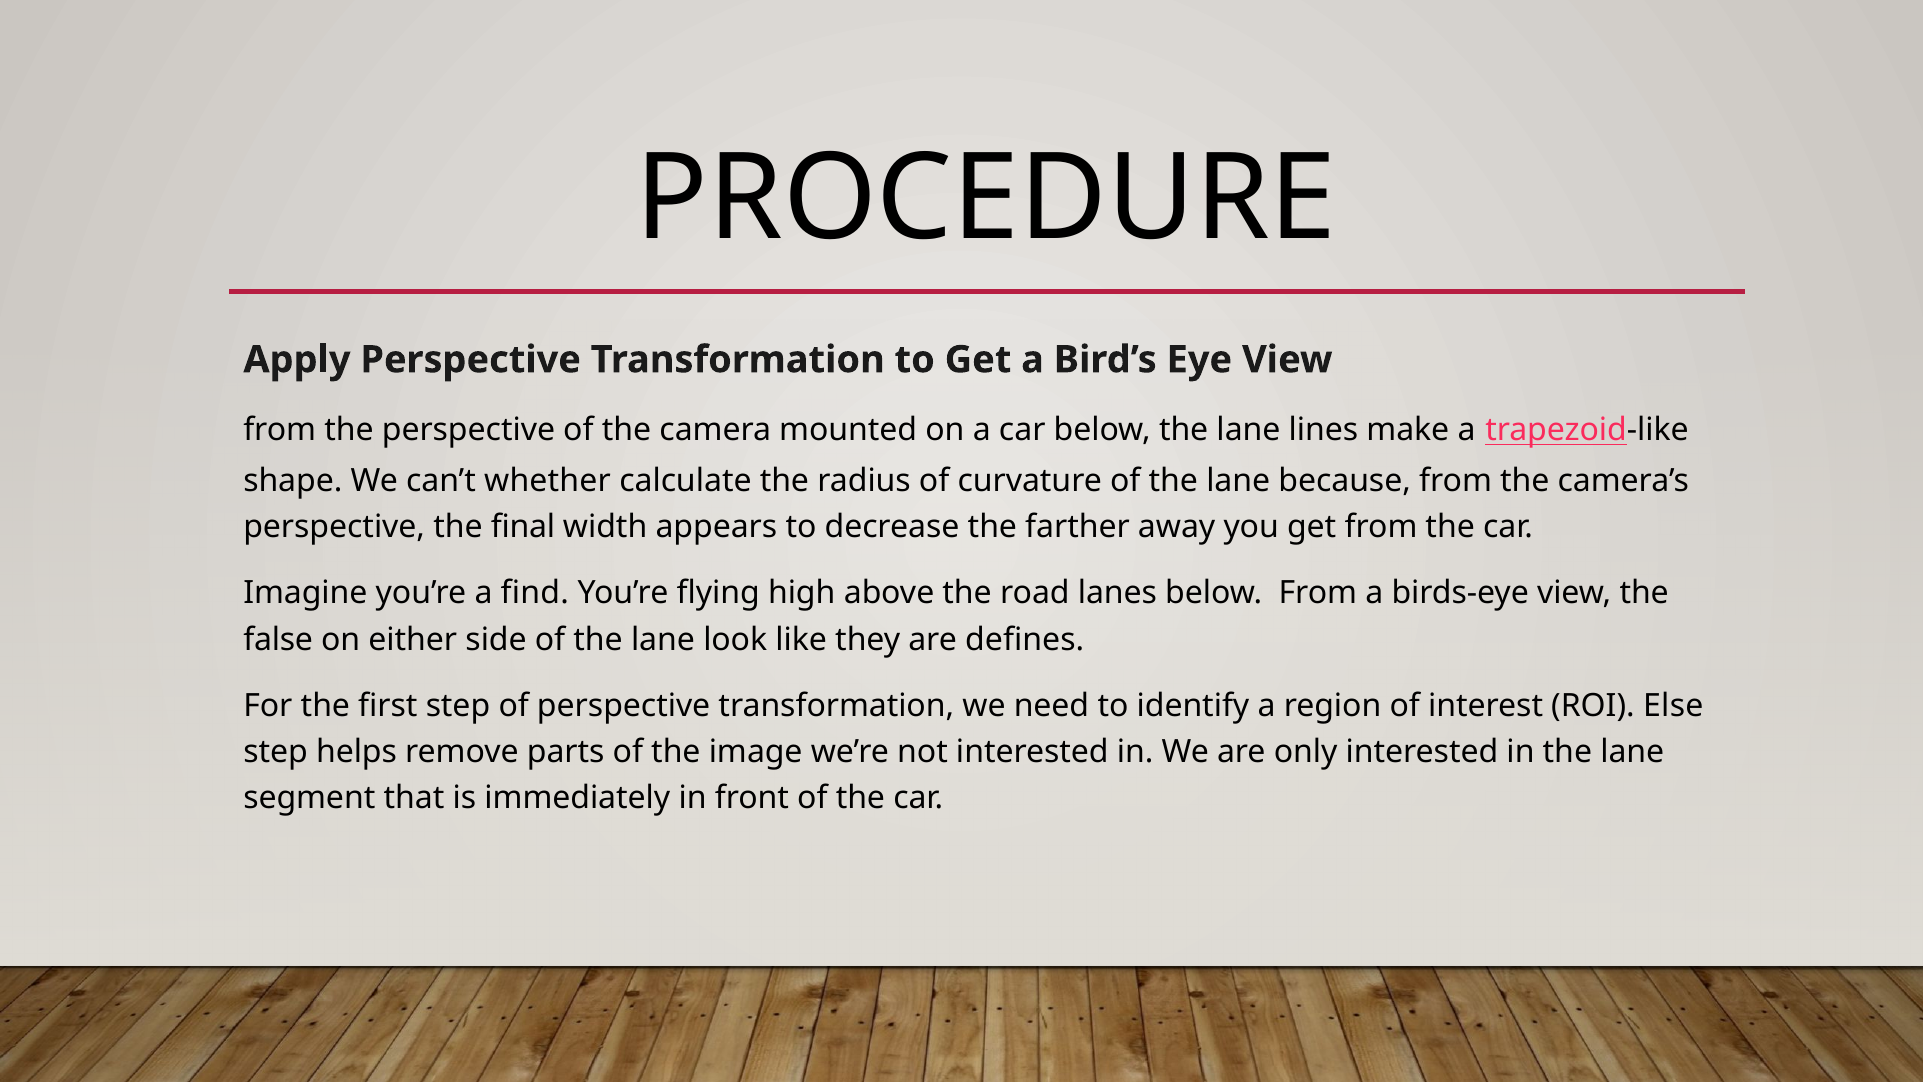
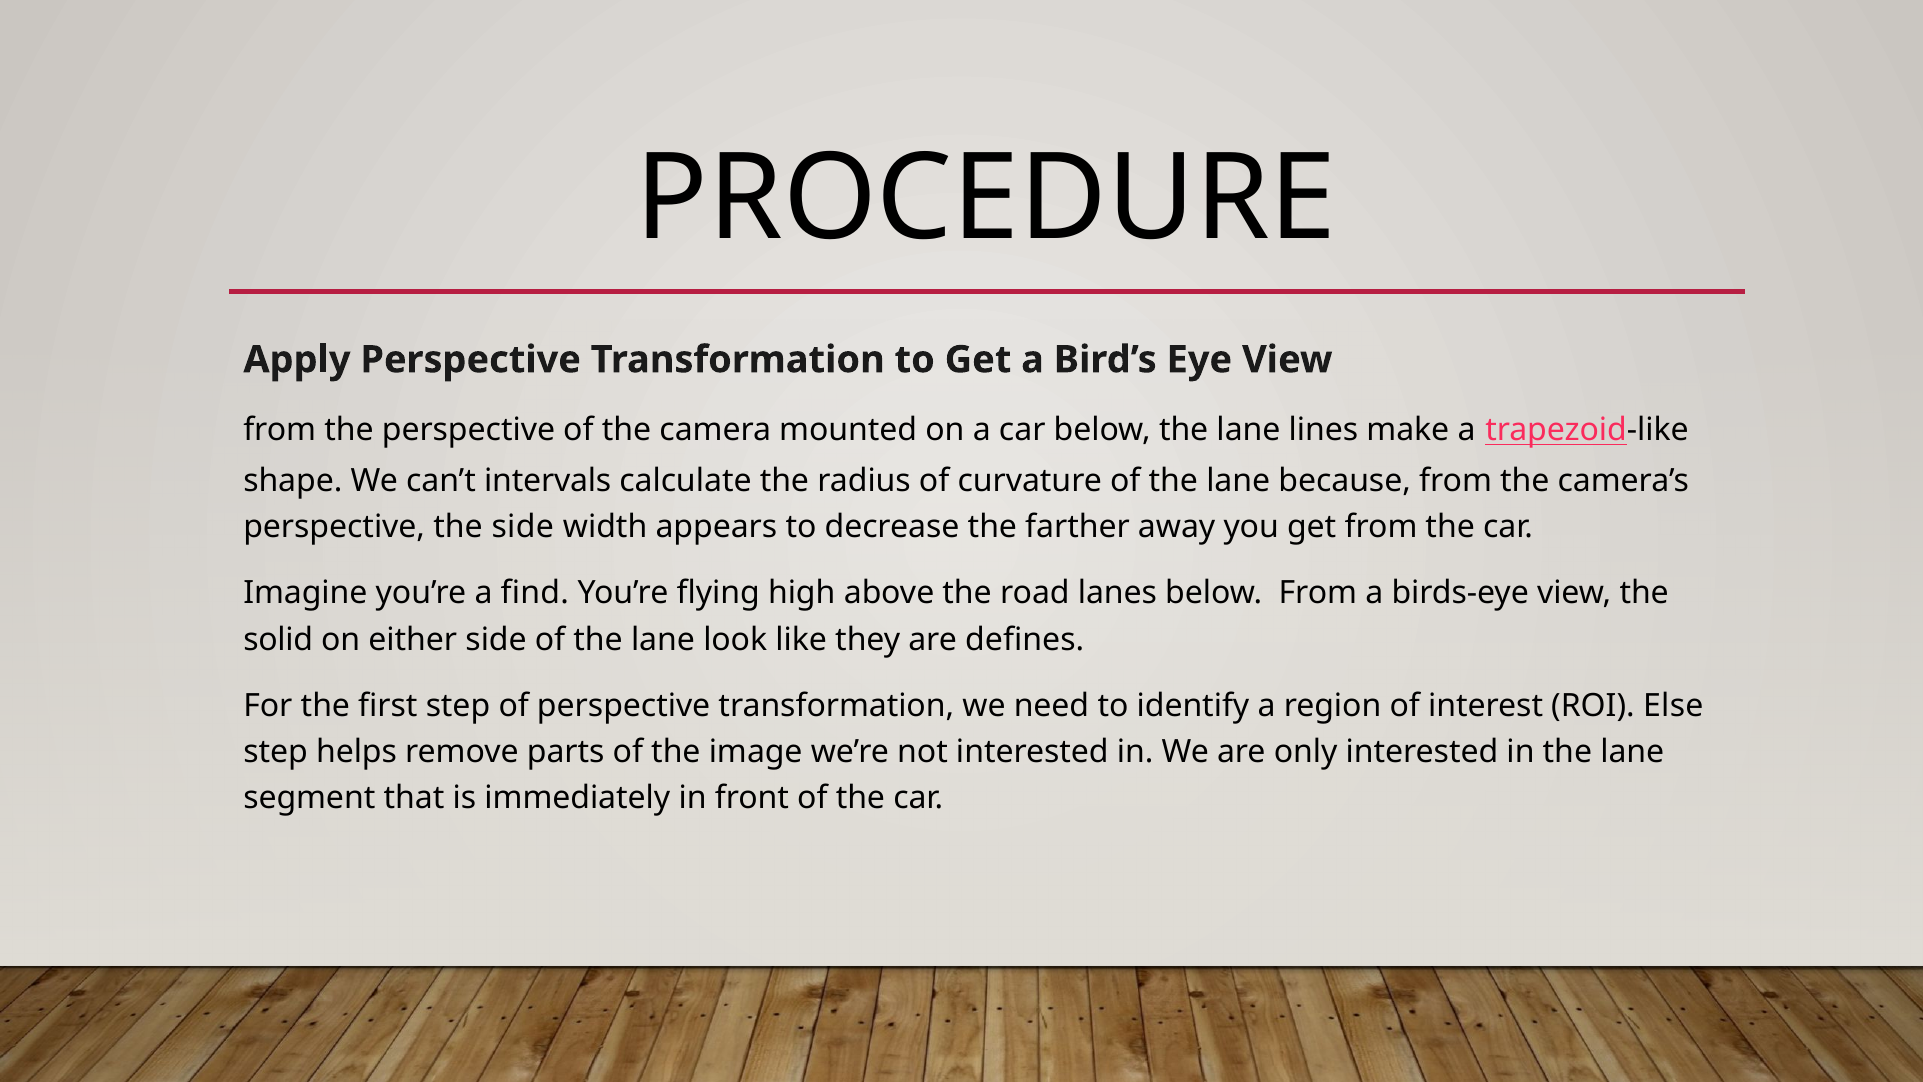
whether: whether -> intervals
the final: final -> side
false: false -> solid
